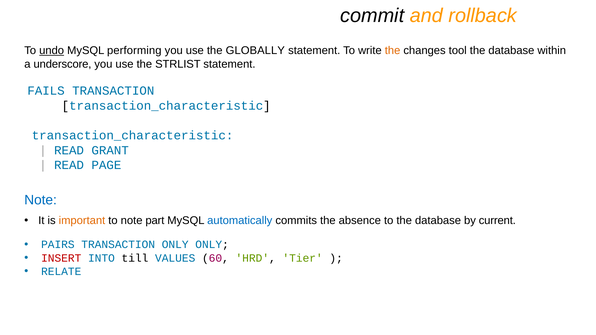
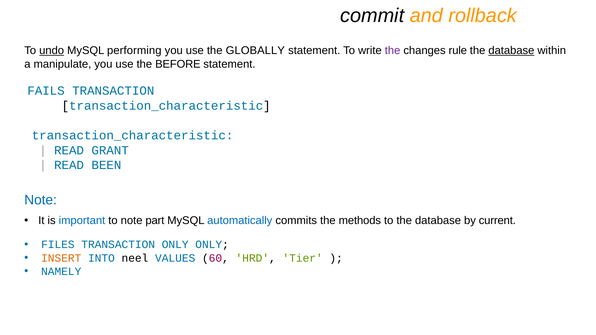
the at (393, 51) colour: orange -> purple
tool: tool -> rule
database at (511, 51) underline: none -> present
underscore: underscore -> manipulate
STRLIST: STRLIST -> BEFORE
PAGE: PAGE -> BEEN
important colour: orange -> blue
absence: absence -> methods
PAIRS: PAIRS -> FILES
INSERT colour: red -> orange
till: till -> neel
RELATE: RELATE -> NAMELY
